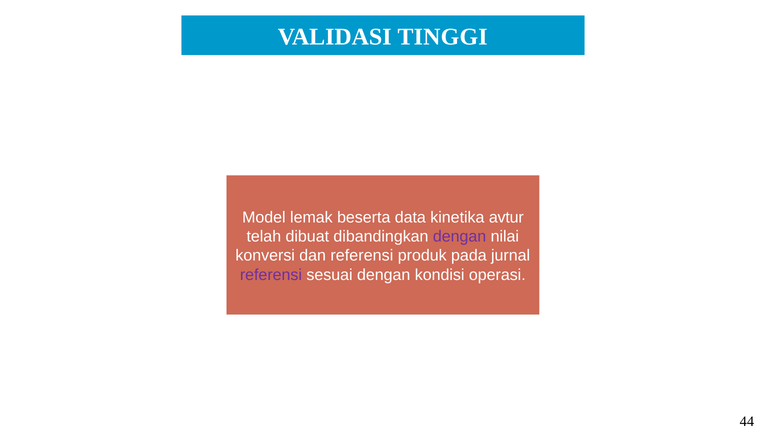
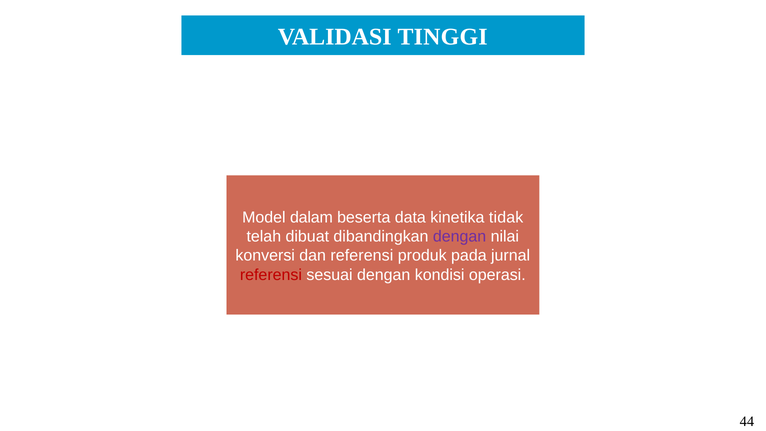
lemak: lemak -> dalam
avtur: avtur -> tidak
referensi at (271, 275) colour: purple -> red
